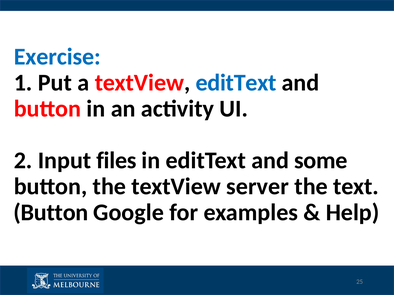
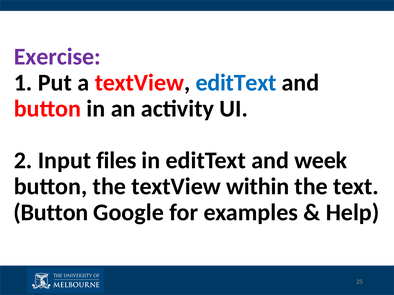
Exercise colour: blue -> purple
some: some -> week
server: server -> within
